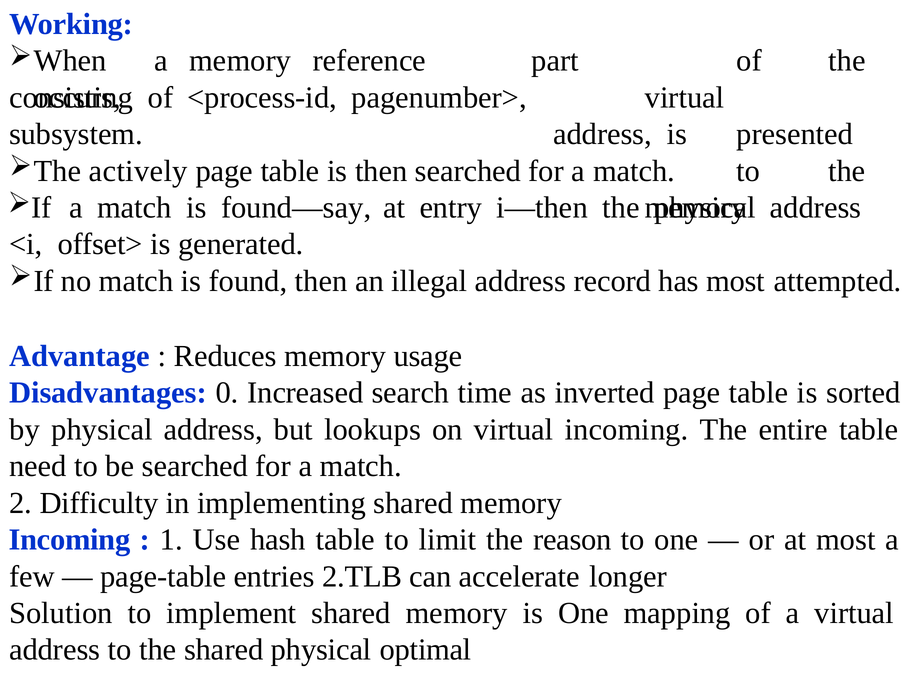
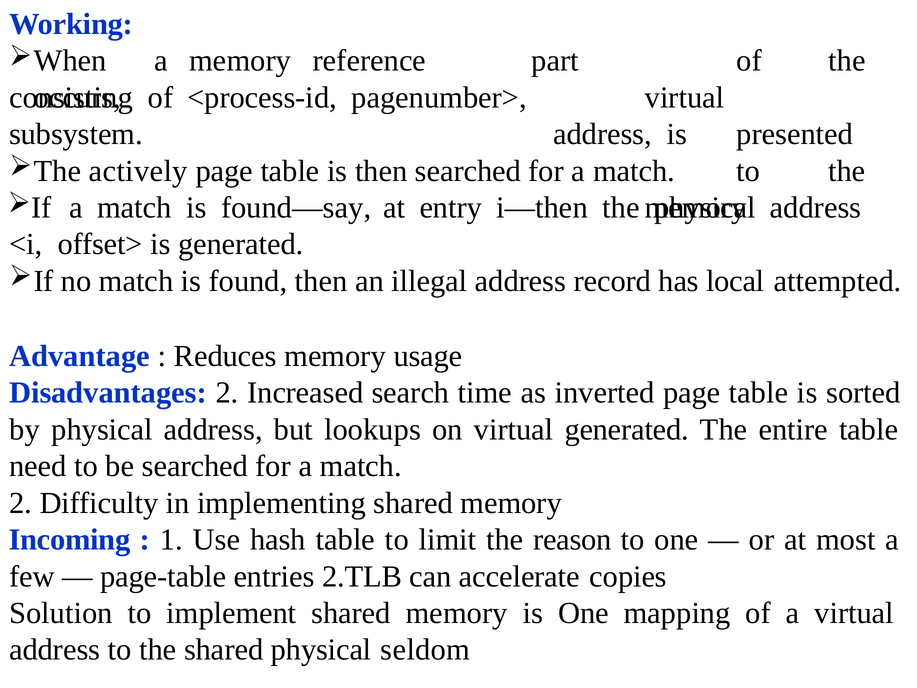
has most: most -> local
Disadvantages 0: 0 -> 2
virtual incoming: incoming -> generated
longer: longer -> copies
optimal: optimal -> seldom
